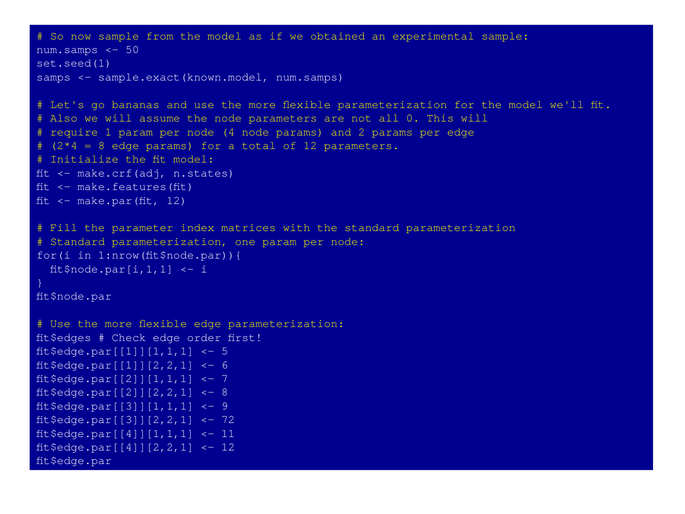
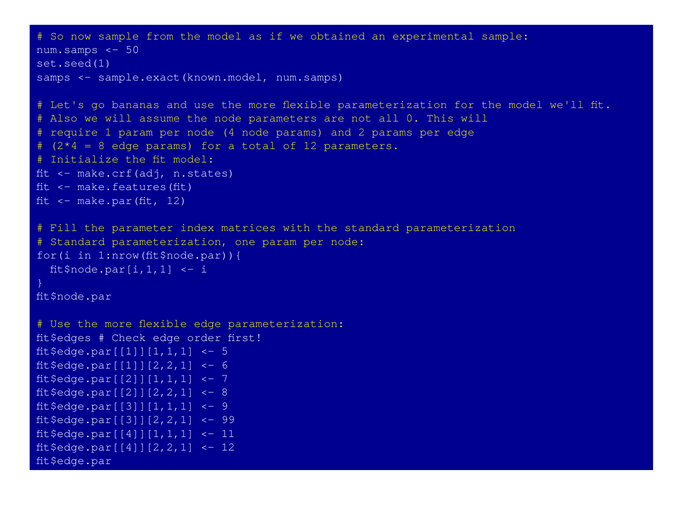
72: 72 -> 99
